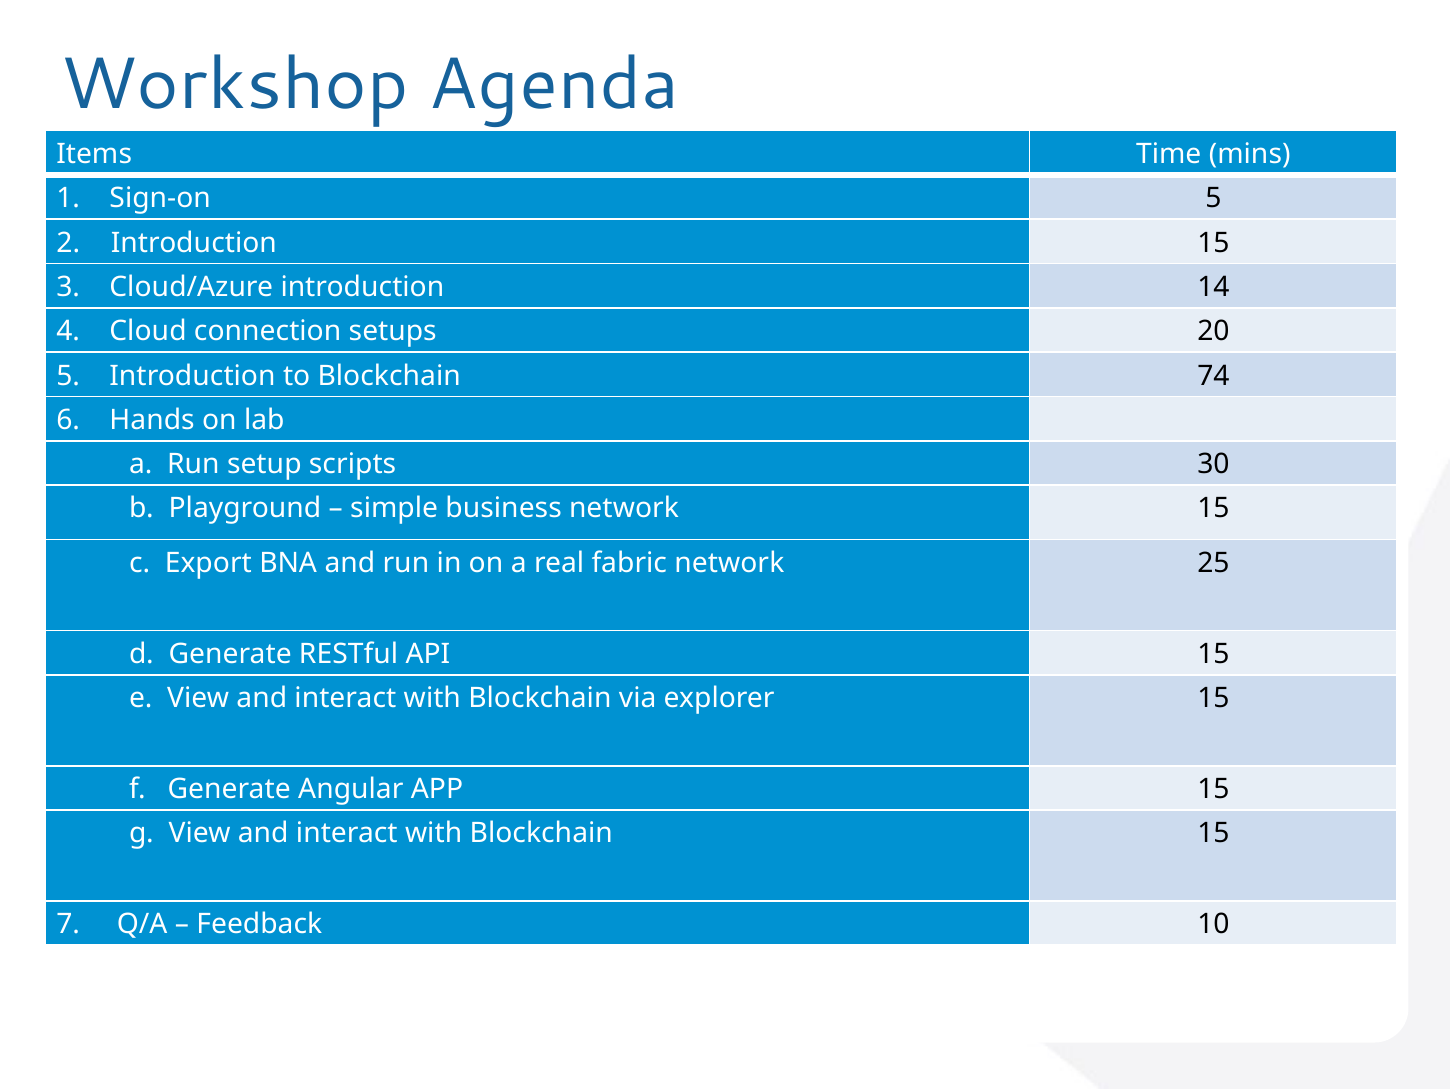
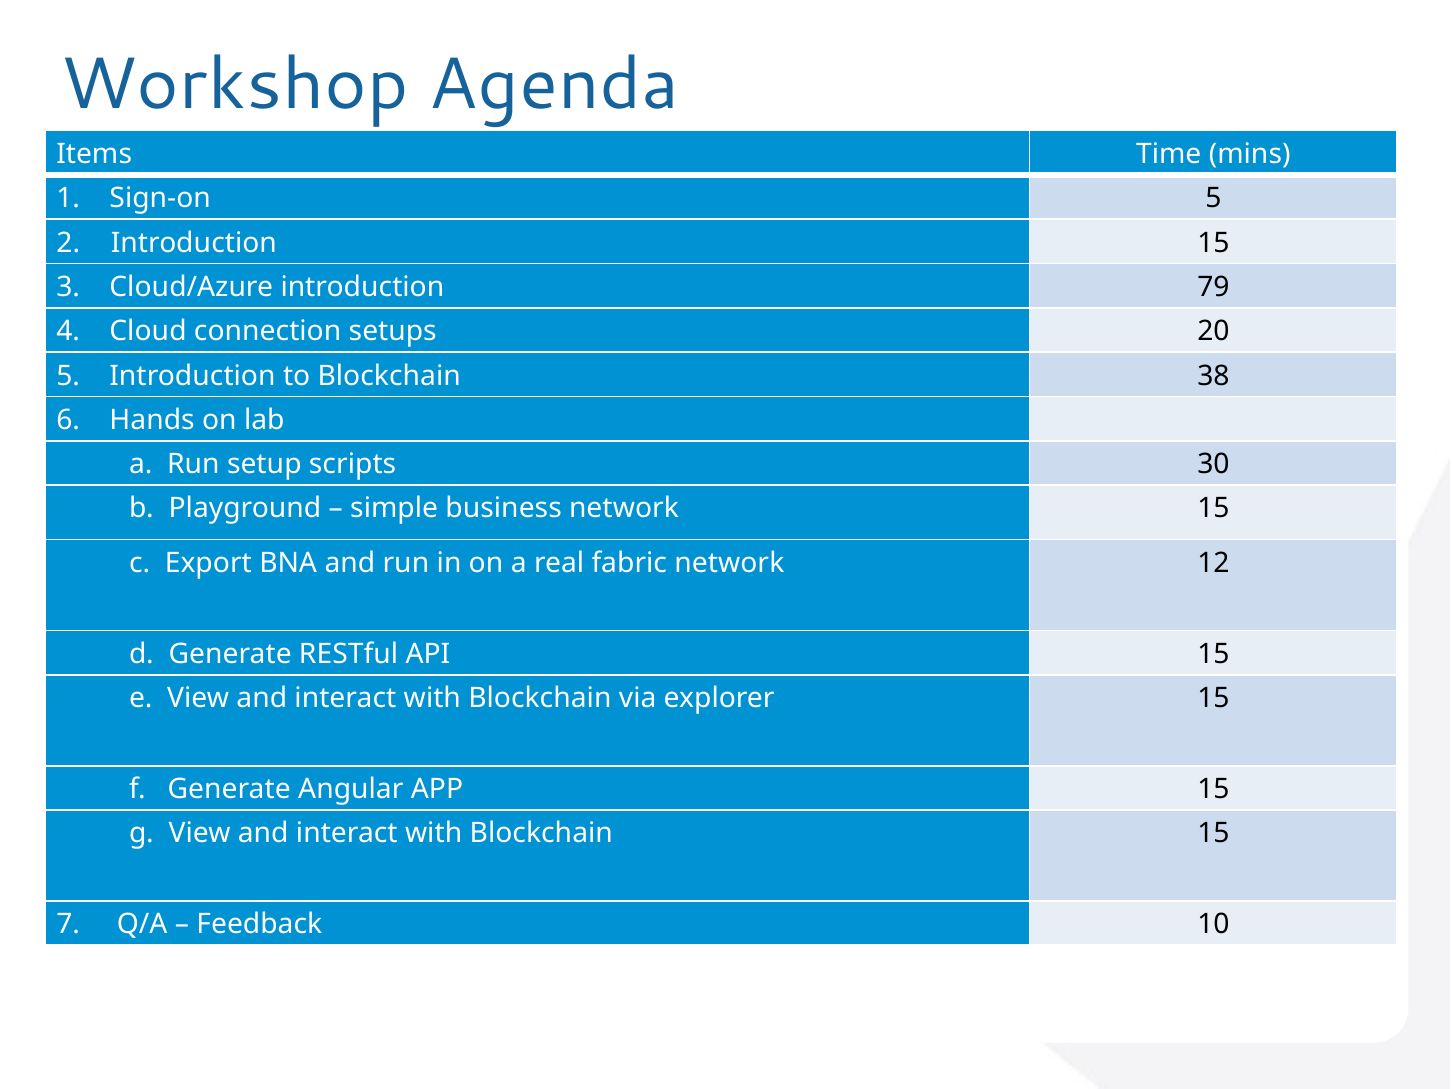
14: 14 -> 79
74: 74 -> 38
25: 25 -> 12
